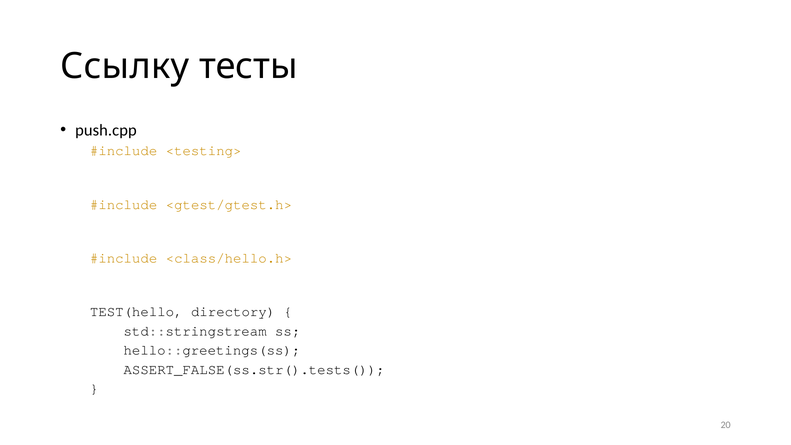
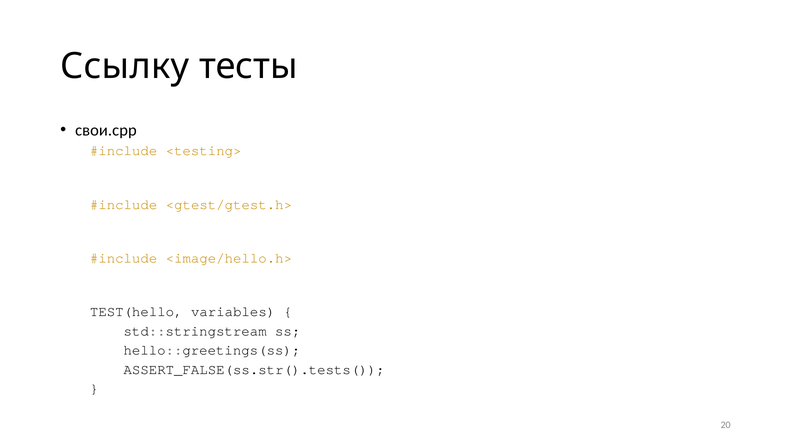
push.cpp: push.cpp -> свои.cpp
<class/hello.h>: <class/hello.h> -> <image/hello.h>
directory: directory -> variables
